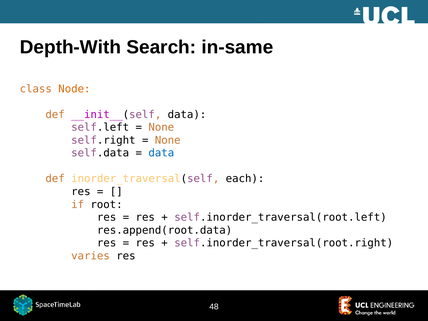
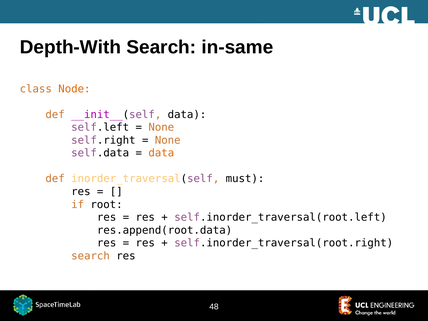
data at (161, 153) colour: blue -> orange
each: each -> must
varies at (91, 256): varies -> search
